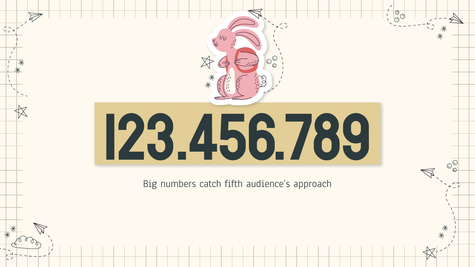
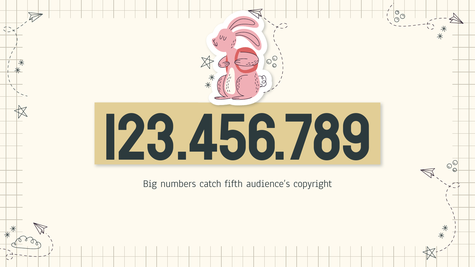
approach: approach -> copyright
